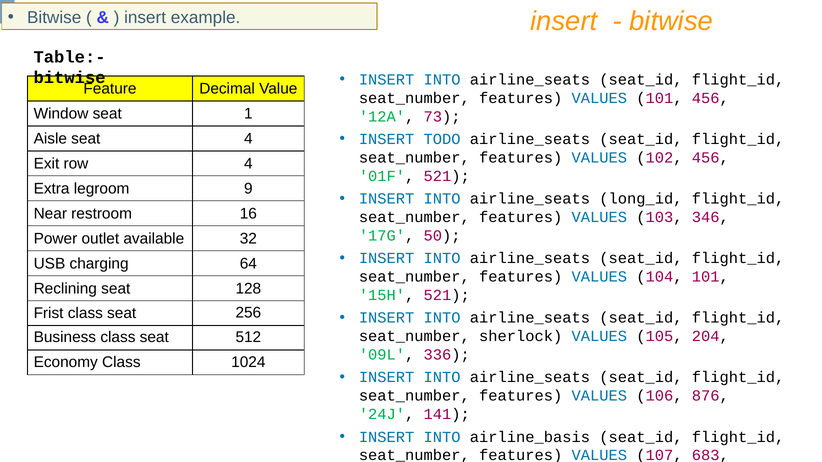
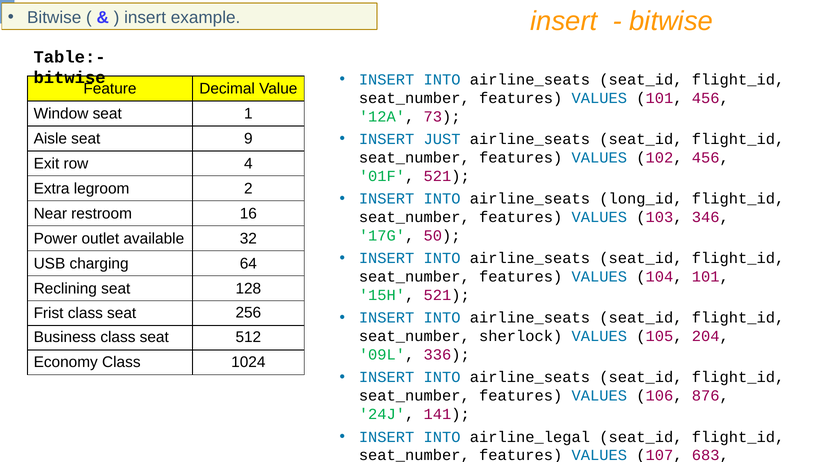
TODO: TODO -> JUST
seat 4: 4 -> 9
9: 9 -> 2
airline_basis: airline_basis -> airline_legal
